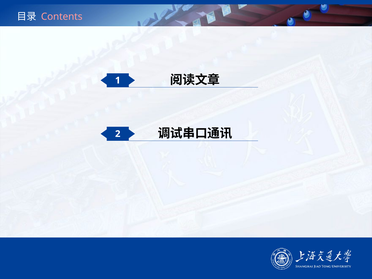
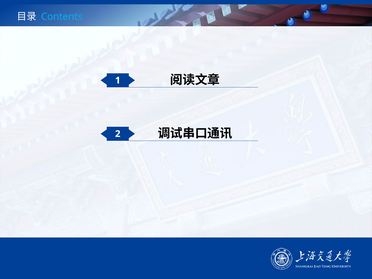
Contents colour: pink -> light blue
